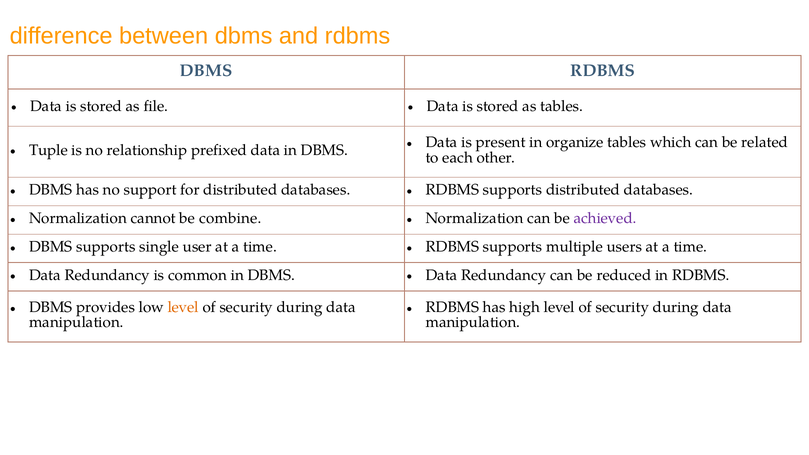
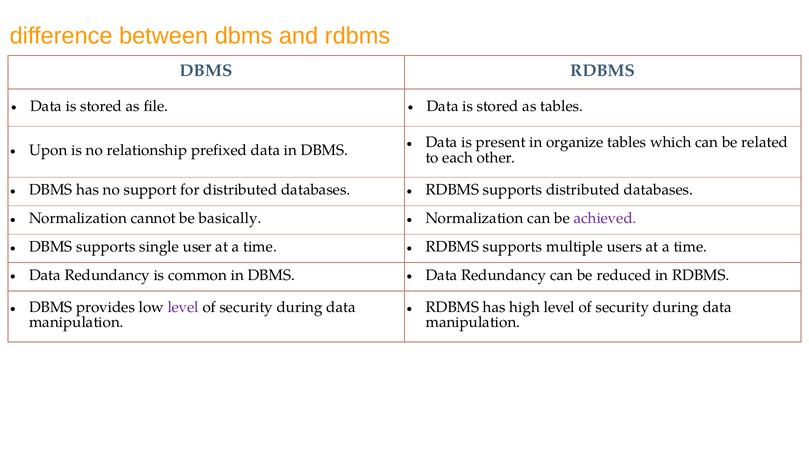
Tuple: Tuple -> Upon
combine: combine -> basically
level at (183, 307) colour: orange -> purple
